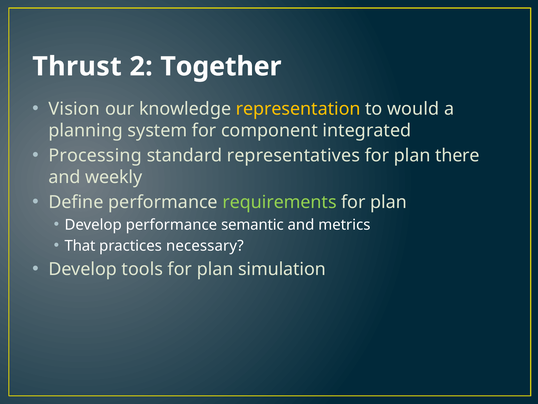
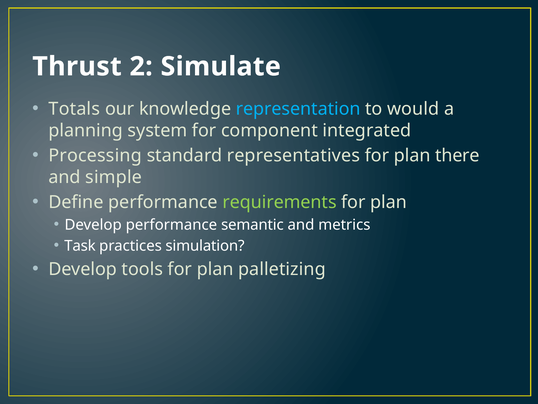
Together: Together -> Simulate
Vision: Vision -> Totals
representation colour: yellow -> light blue
weekly: weekly -> simple
That: That -> Task
necessary: necessary -> simulation
simulation: simulation -> palletizing
